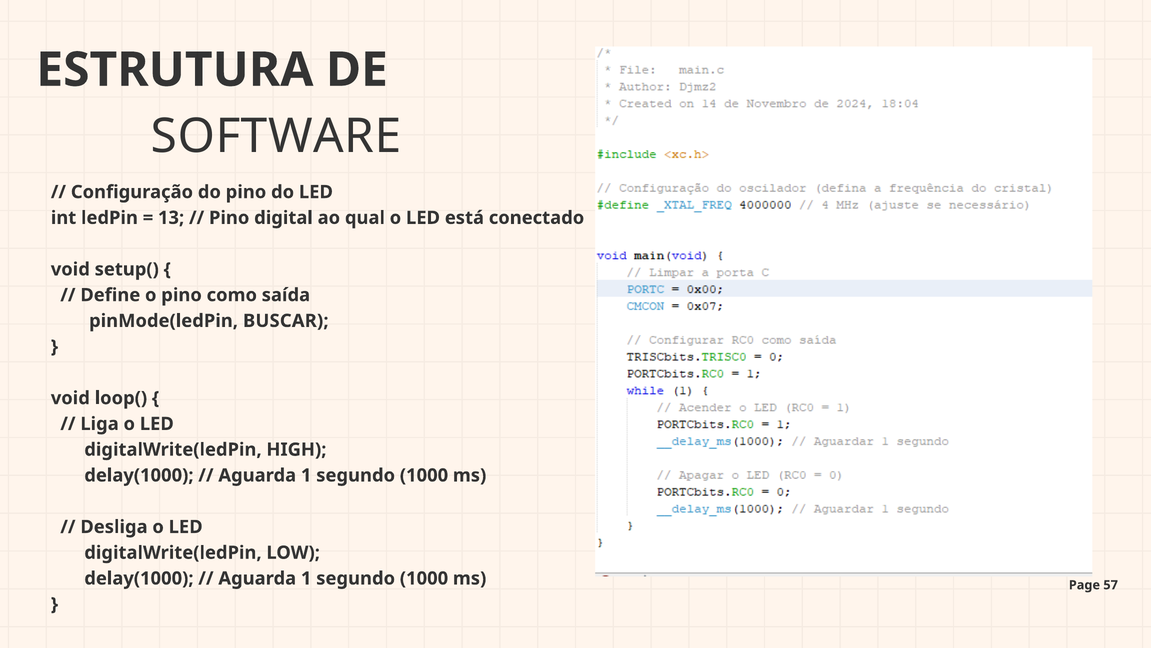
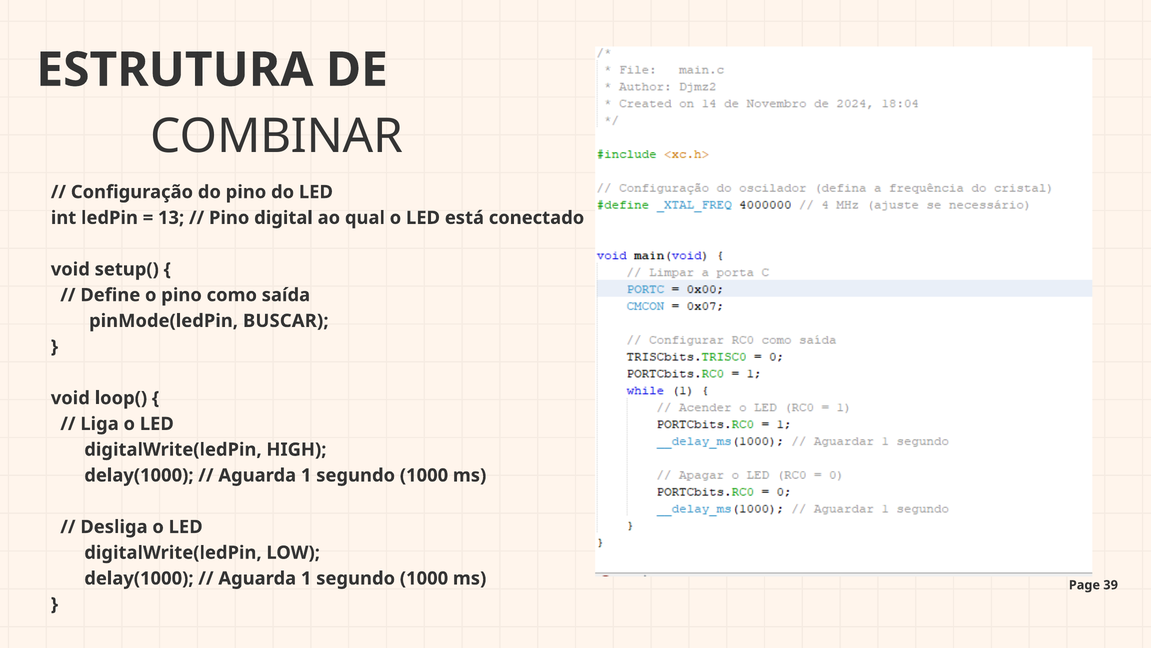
SOFTWARE: SOFTWARE -> COMBINAR
57: 57 -> 39
